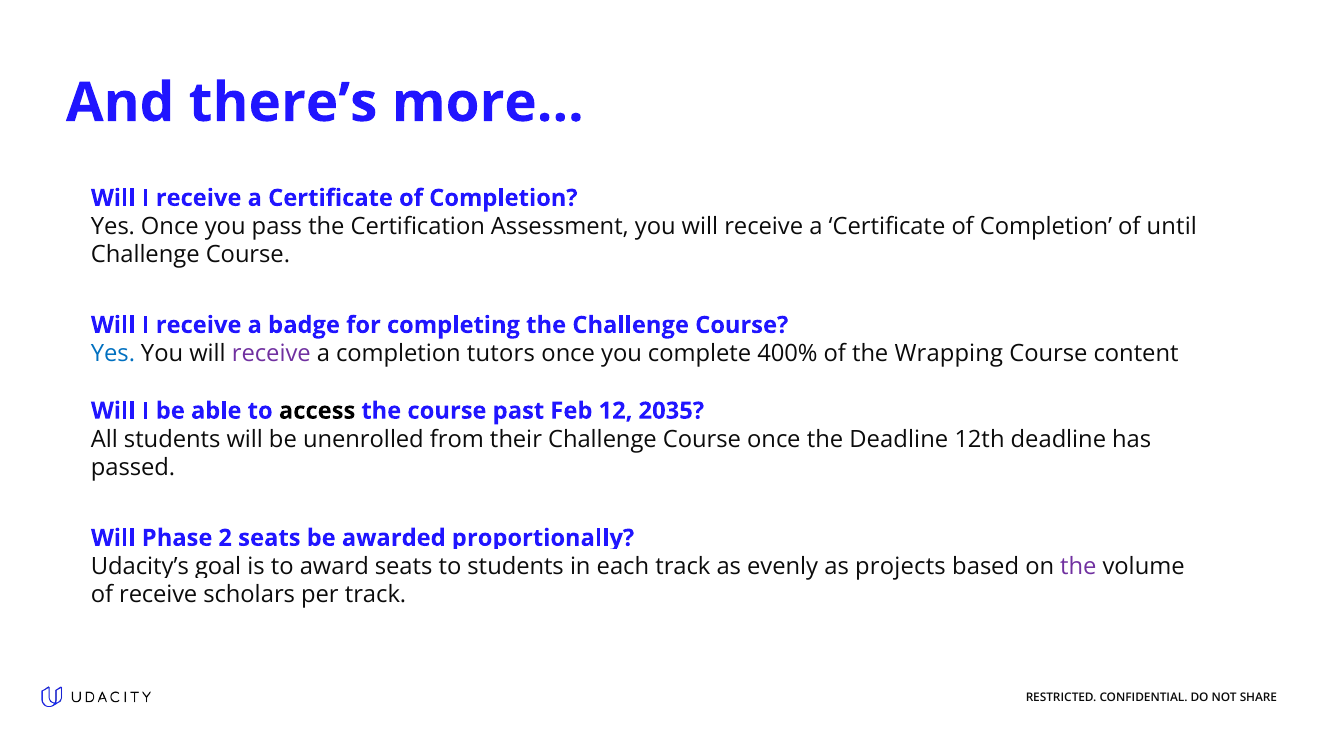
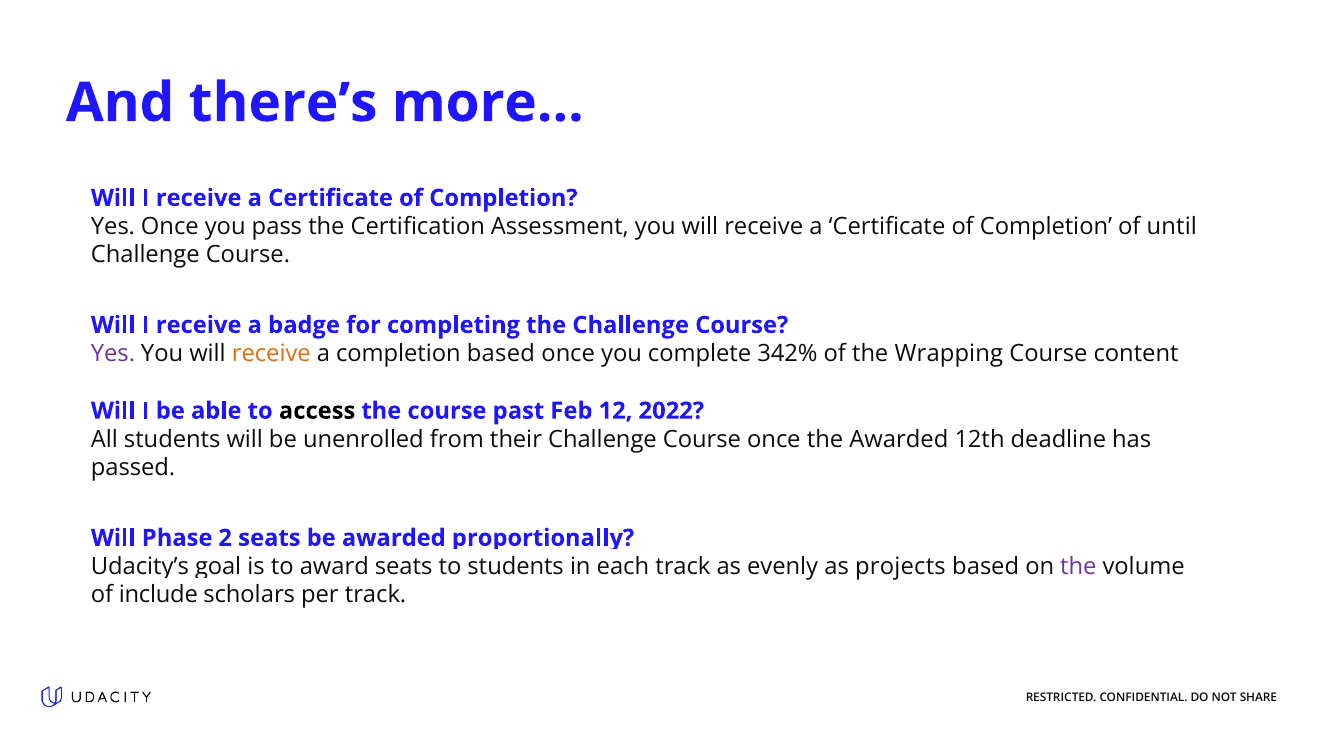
Yes at (113, 354) colour: blue -> purple
receive at (271, 354) colour: purple -> orange
completion tutors: tutors -> based
400%: 400% -> 342%
2035: 2035 -> 2022
the Deadline: Deadline -> Awarded
of receive: receive -> include
